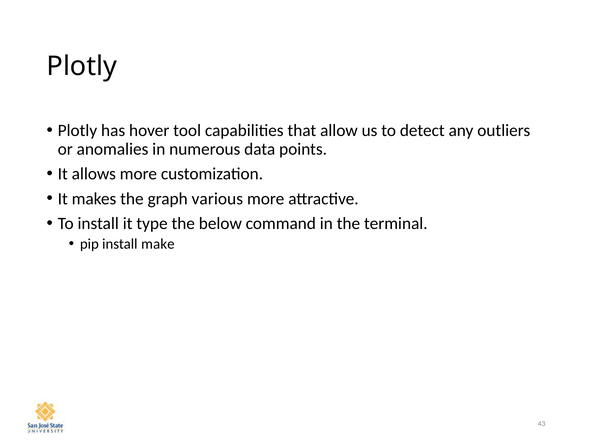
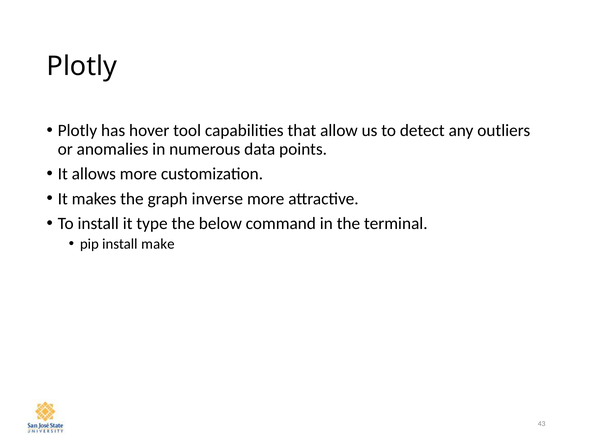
various: various -> inverse
